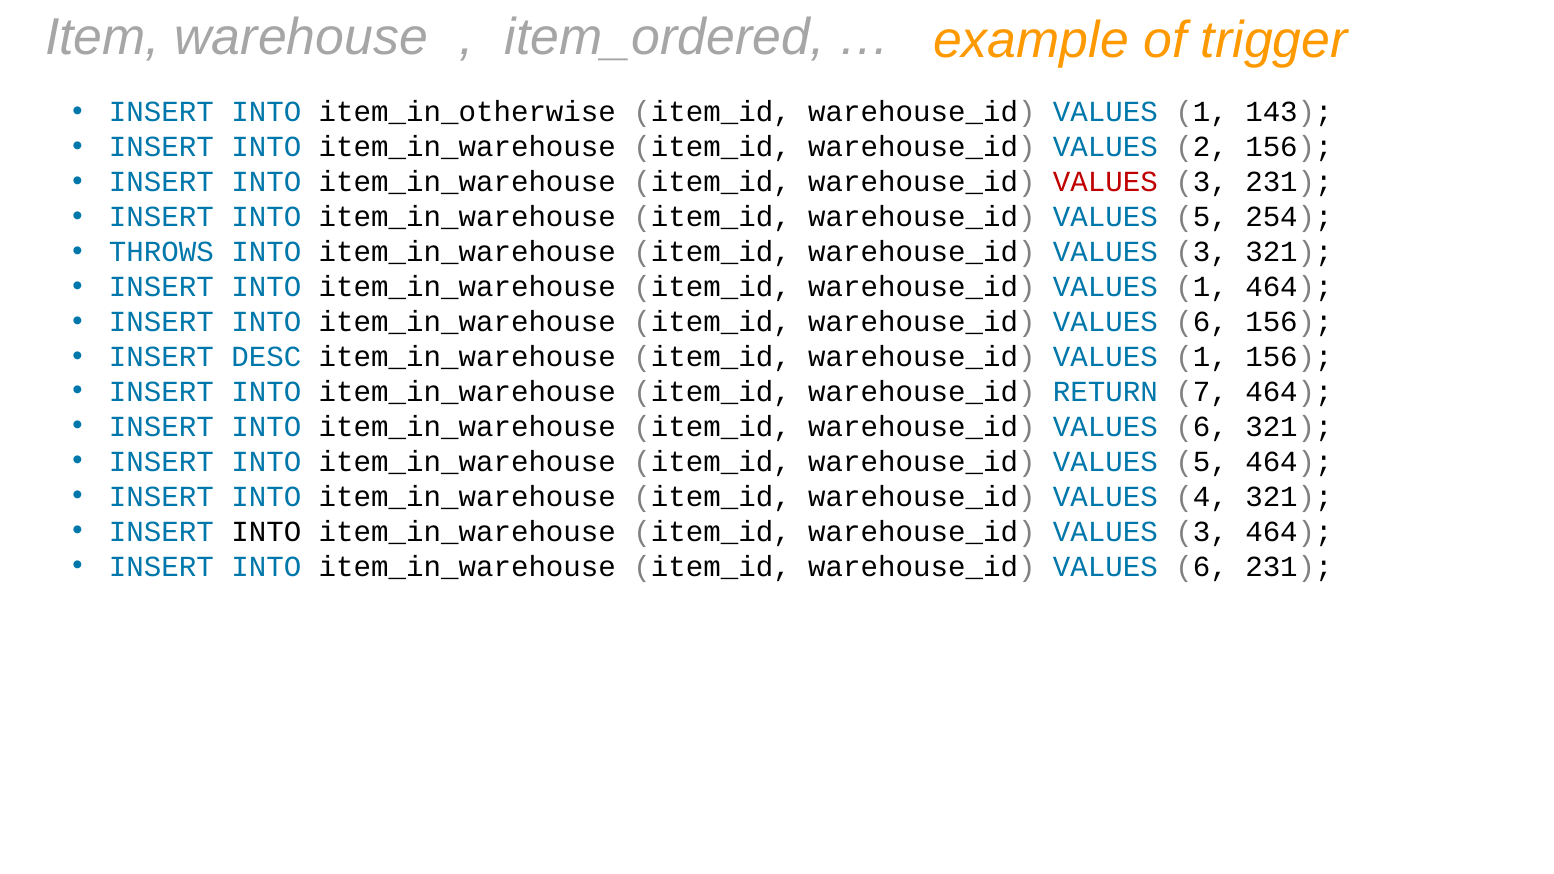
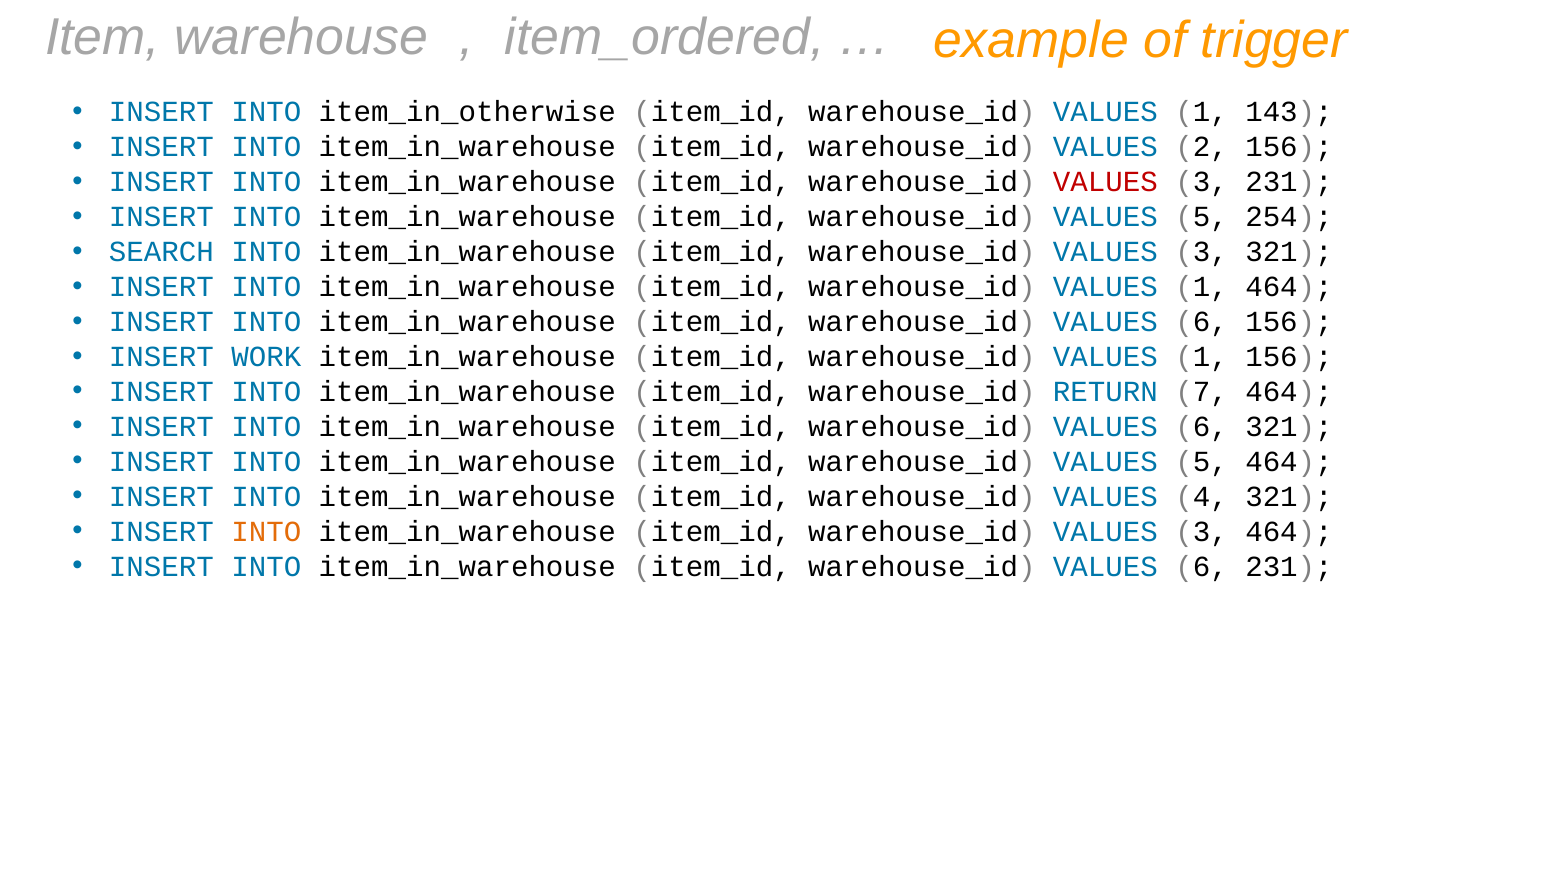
THROWS: THROWS -> SEARCH
DESC: DESC -> WORK
INTO at (266, 532) colour: black -> orange
